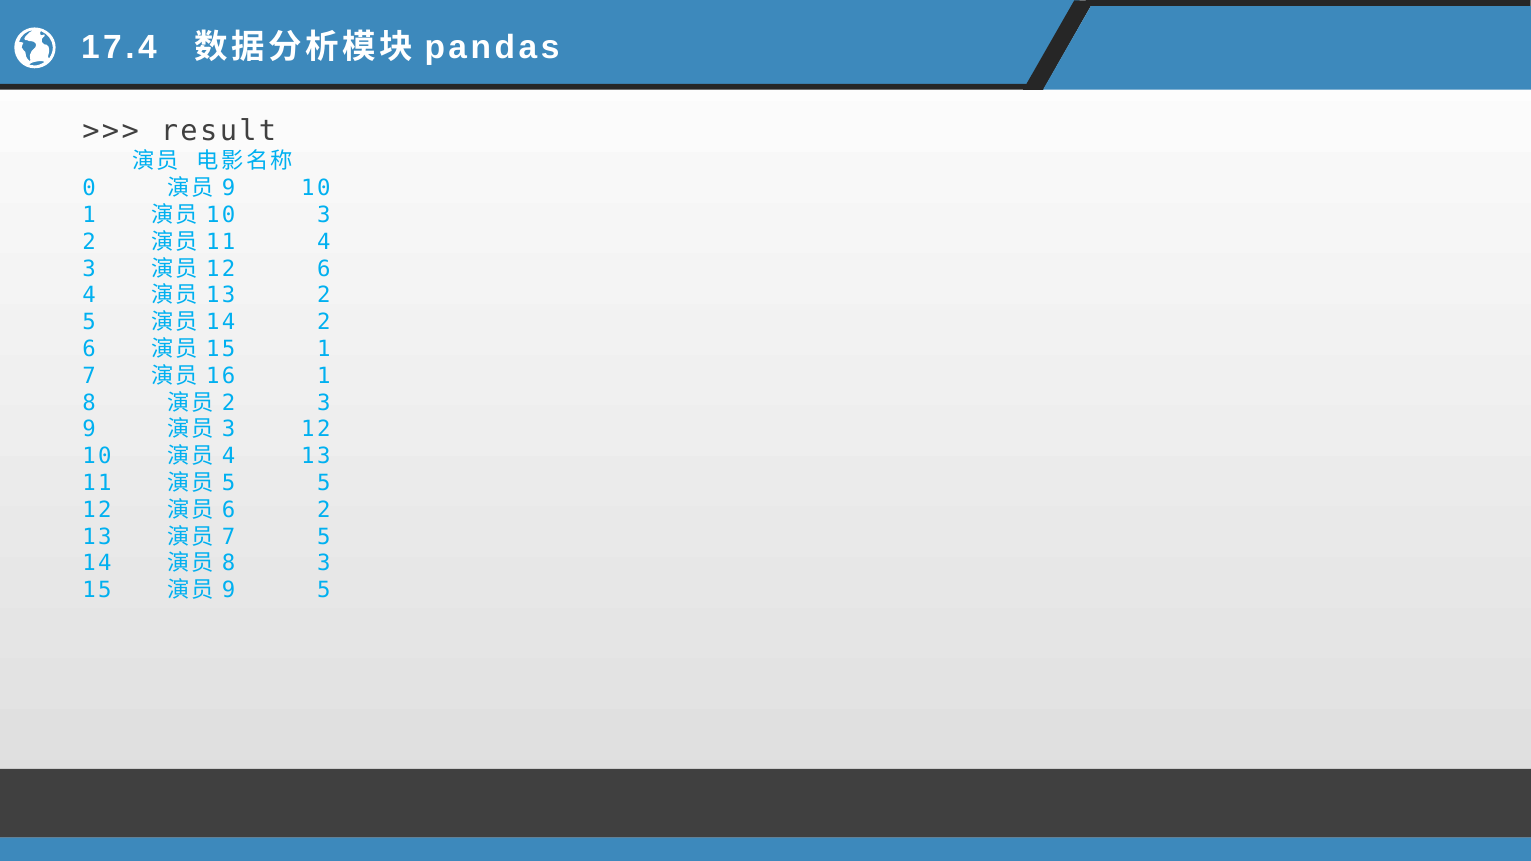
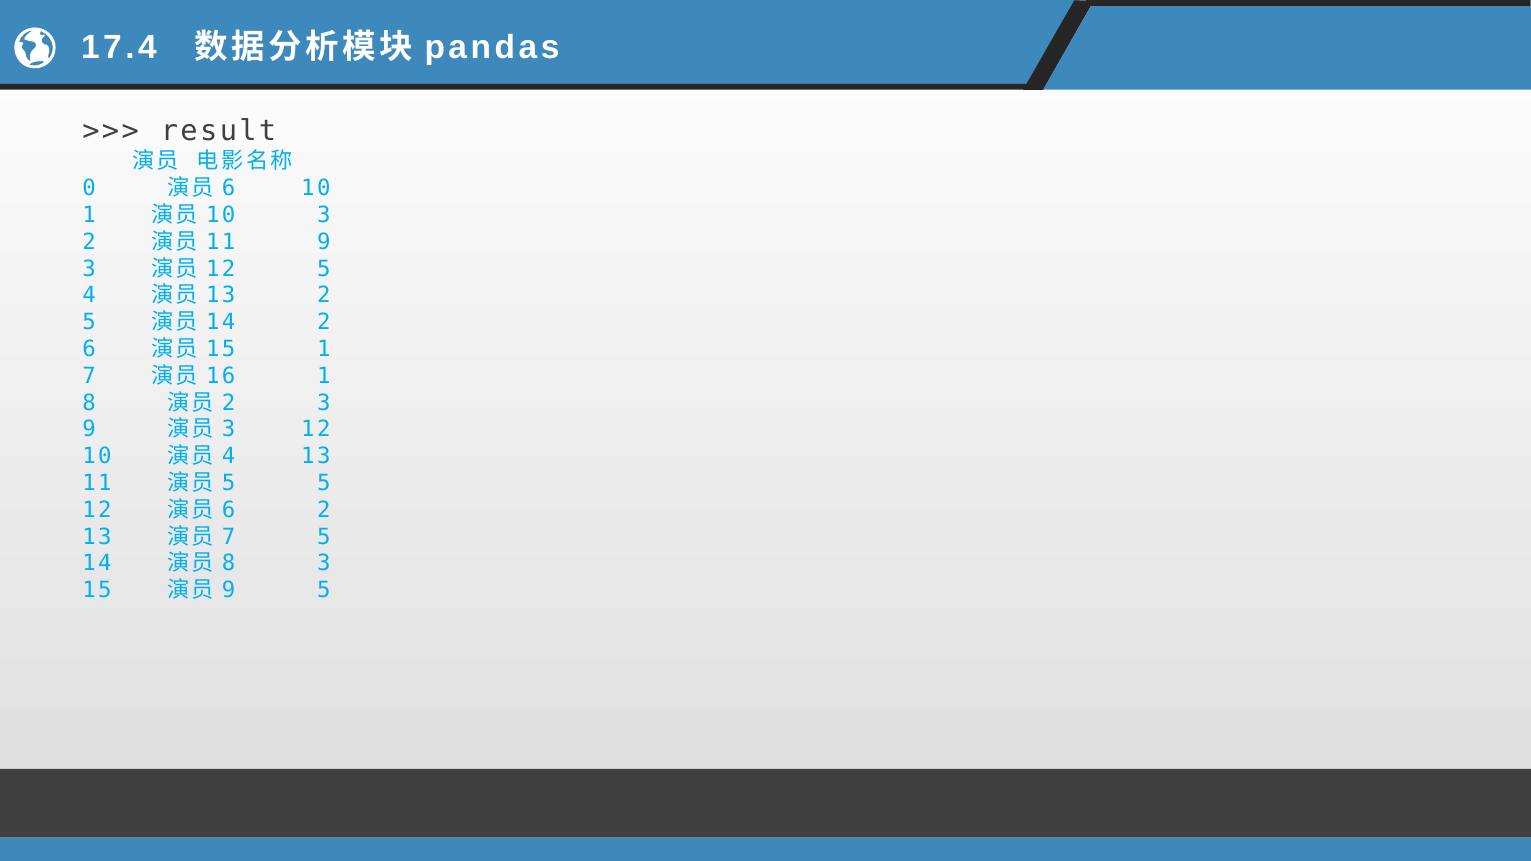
9 at (229, 188): 9 -> 6
11 4: 4 -> 9
12 6: 6 -> 5
